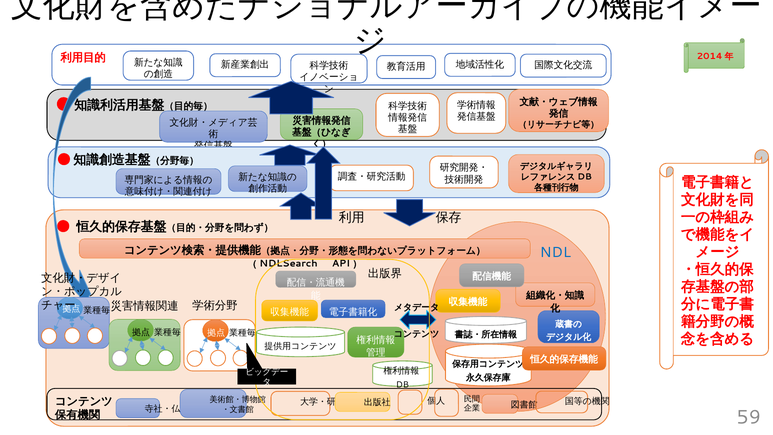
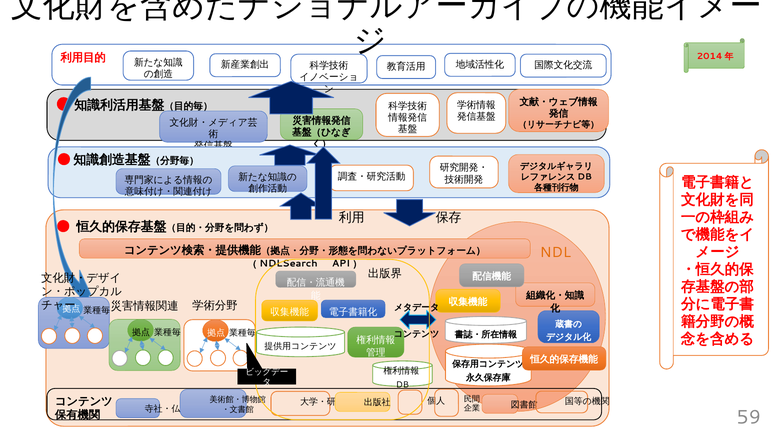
NDL colour: blue -> orange
